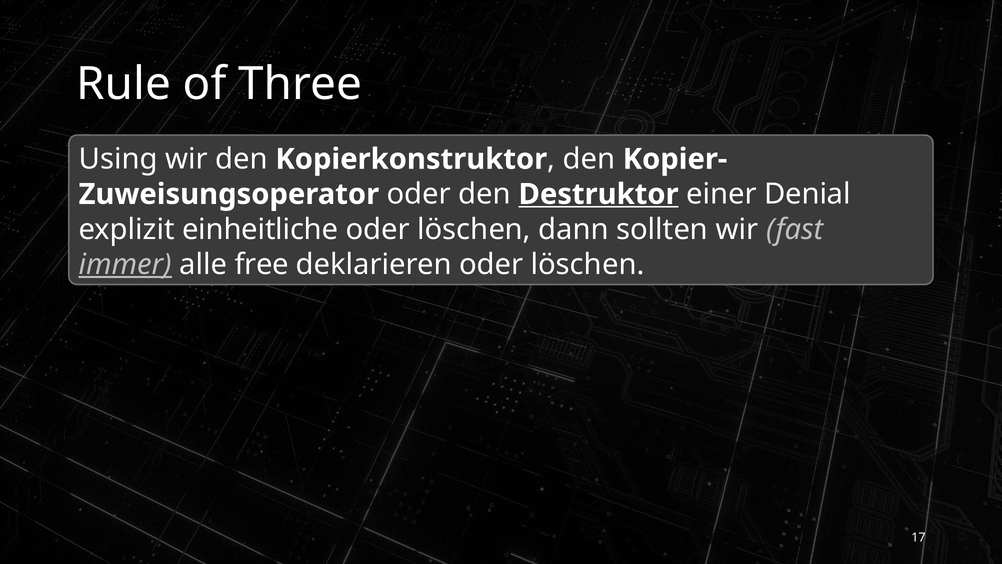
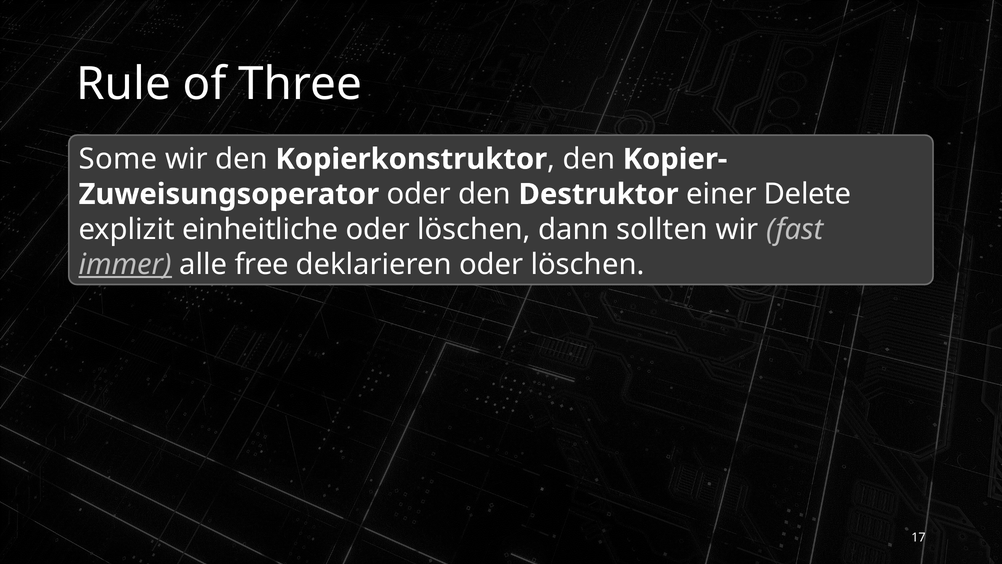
Using: Using -> Some
Destruktor underline: present -> none
Denial: Denial -> Delete
